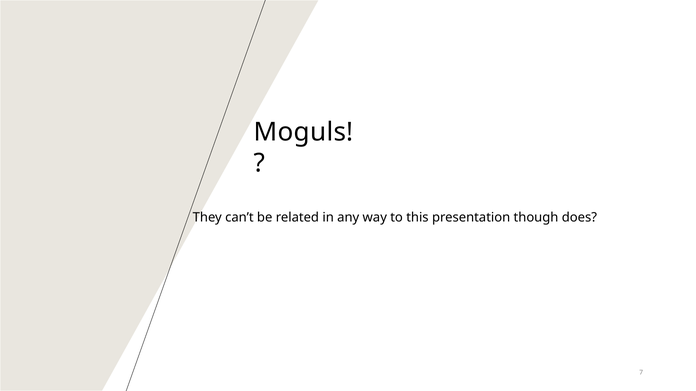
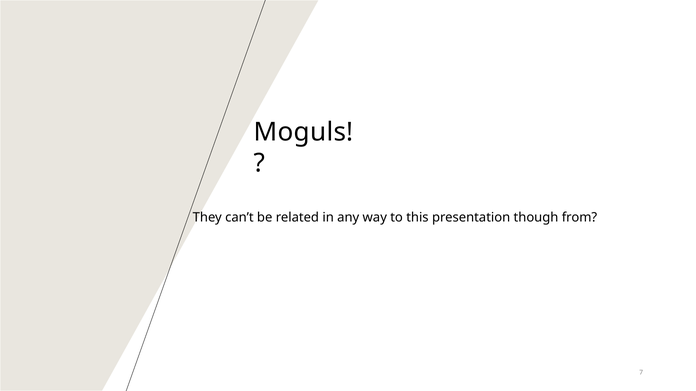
does: does -> from
